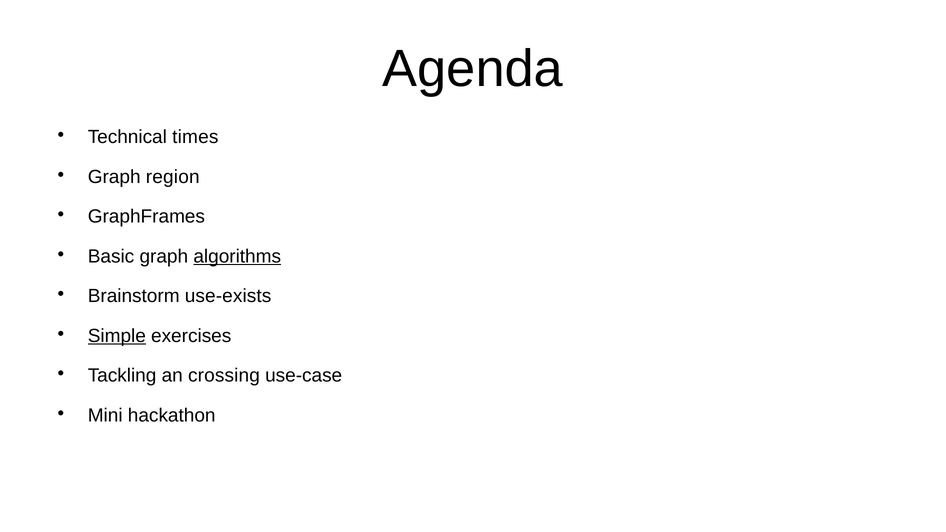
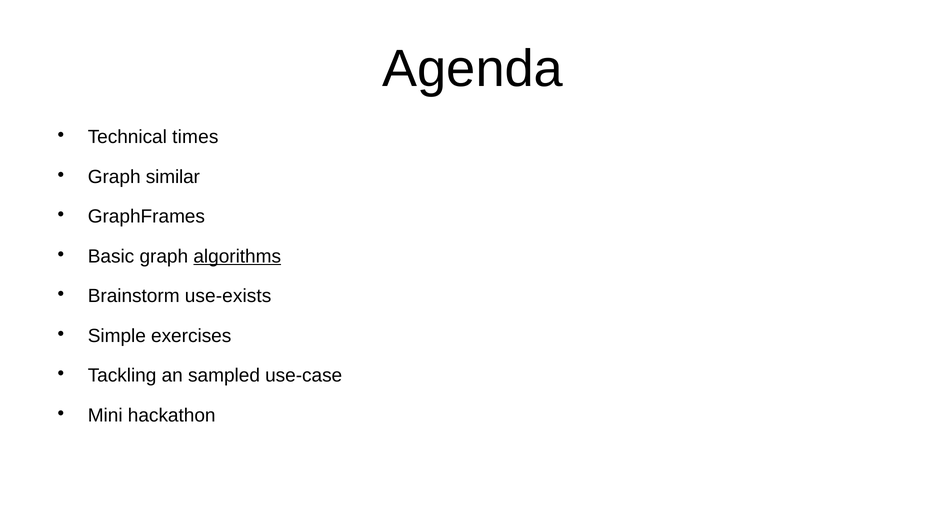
region: region -> similar
Simple underline: present -> none
crossing: crossing -> sampled
